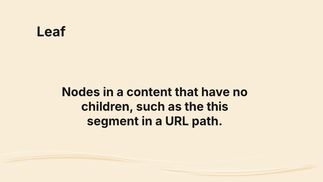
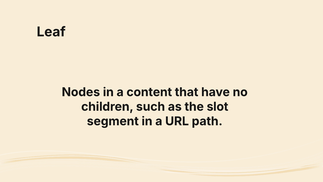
this: this -> slot
